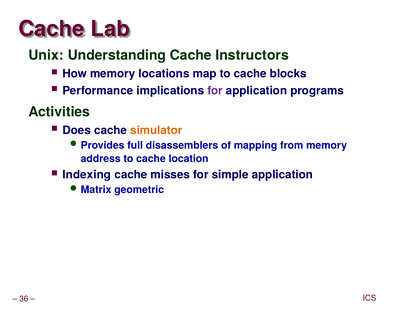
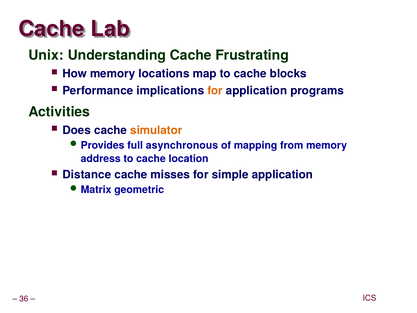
Instructors: Instructors -> Frustrating
for at (215, 90) colour: purple -> orange
disassemblers: disassemblers -> asynchronous
Indexing: Indexing -> Distance
